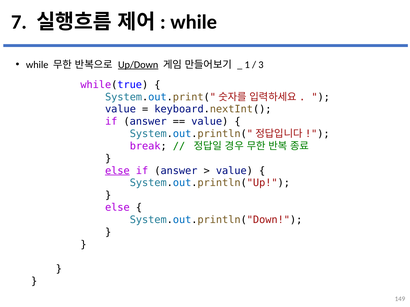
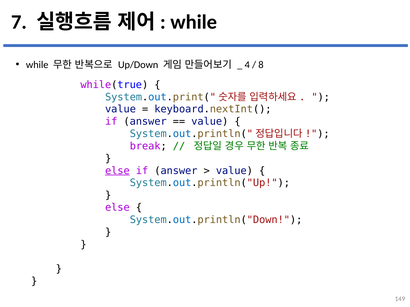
Up/Down underline: present -> none
1: 1 -> 4
3: 3 -> 8
